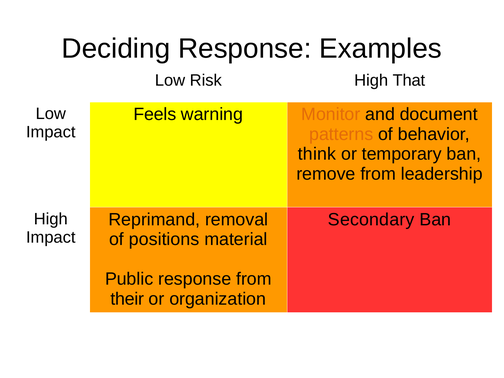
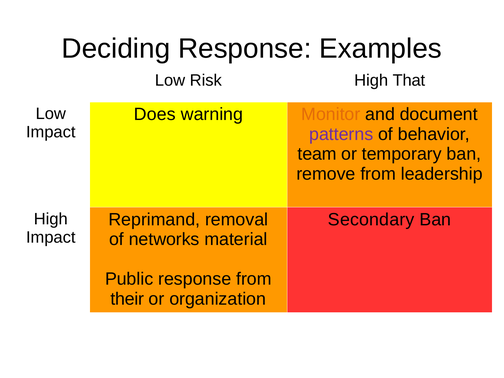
Feels: Feels -> Does
patterns colour: orange -> purple
think: think -> team
positions: positions -> networks
